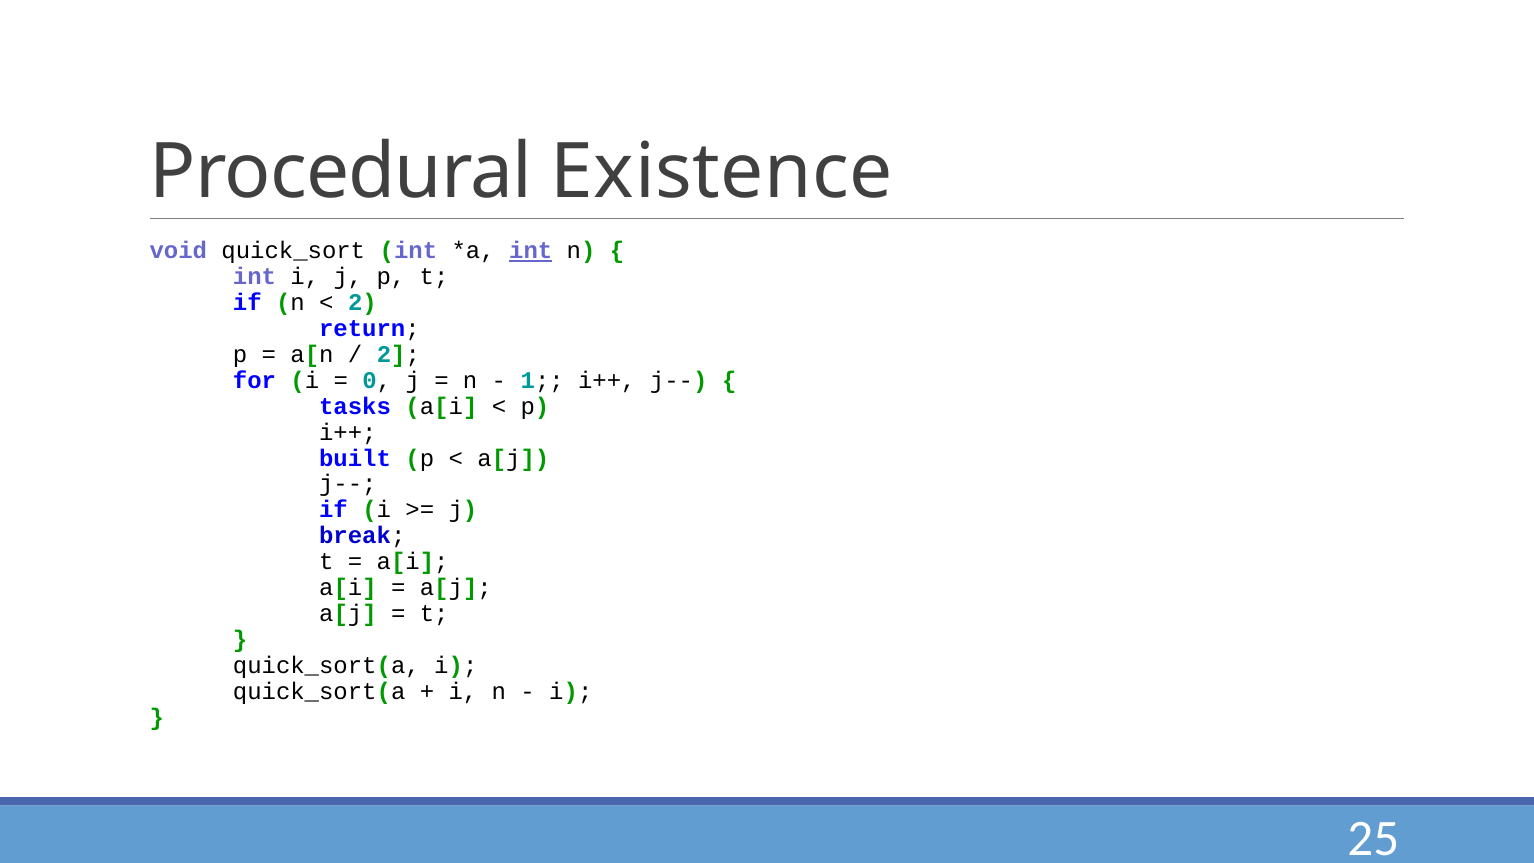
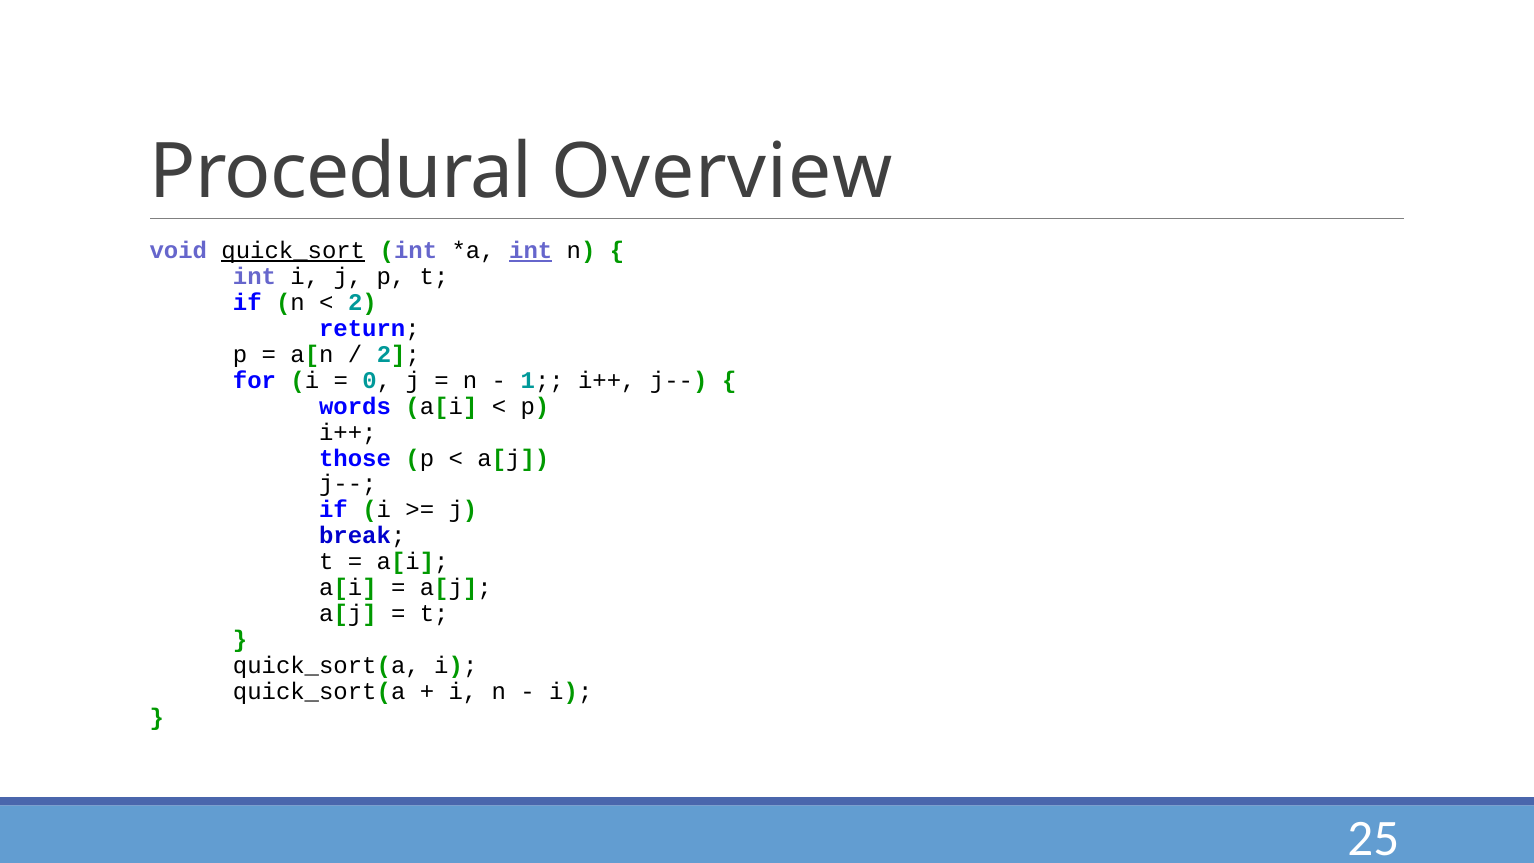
Existence: Existence -> Overview
quick_sort underline: none -> present
tasks: tasks -> words
built: built -> those
